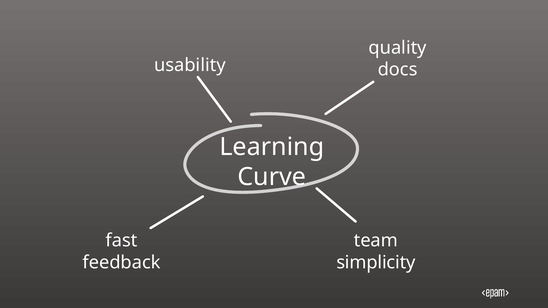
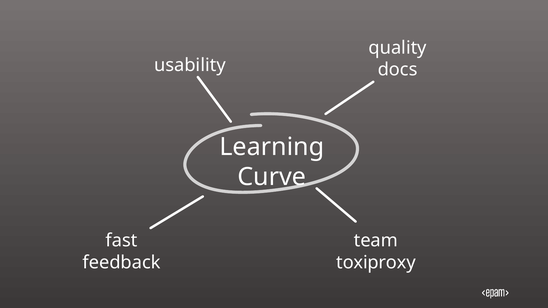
simplicity: simplicity -> toxiproxy
